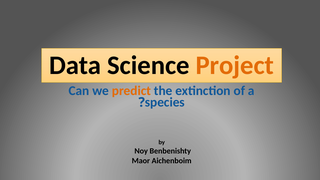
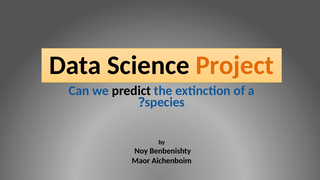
predict colour: orange -> black
